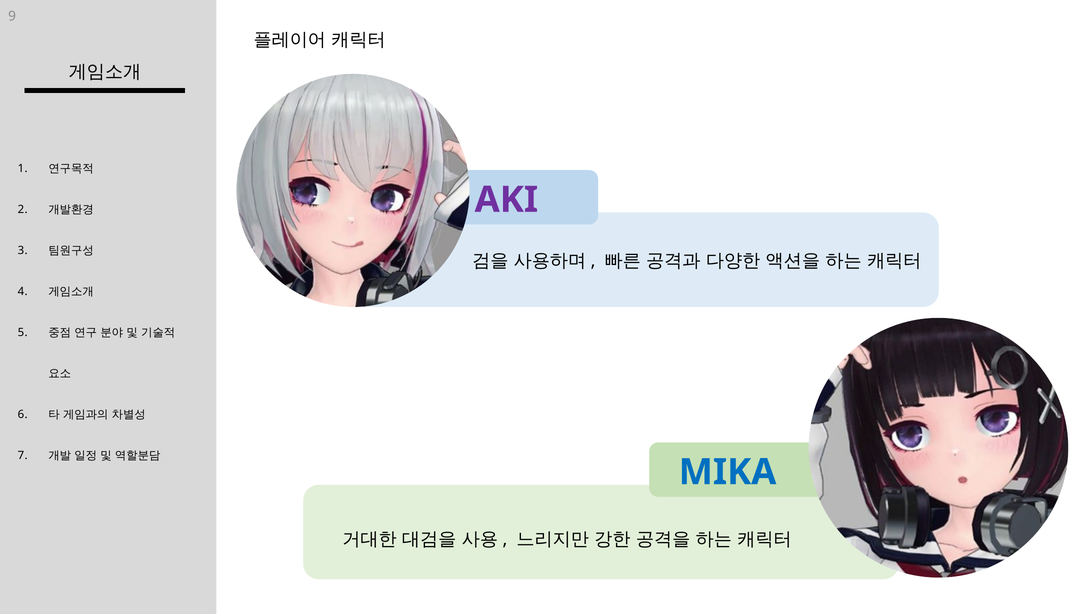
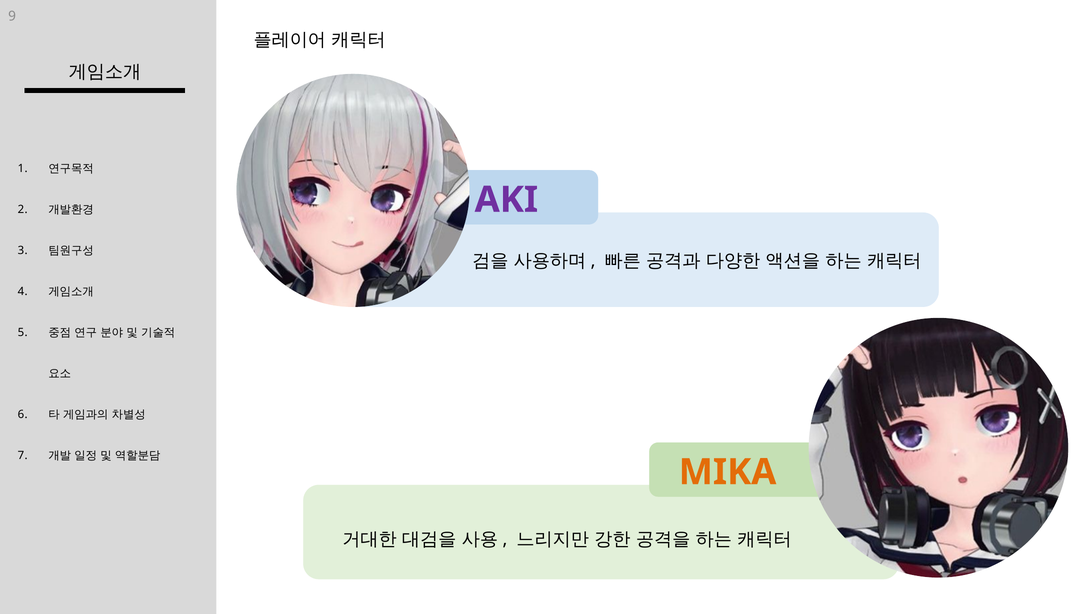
MIKA colour: blue -> orange
